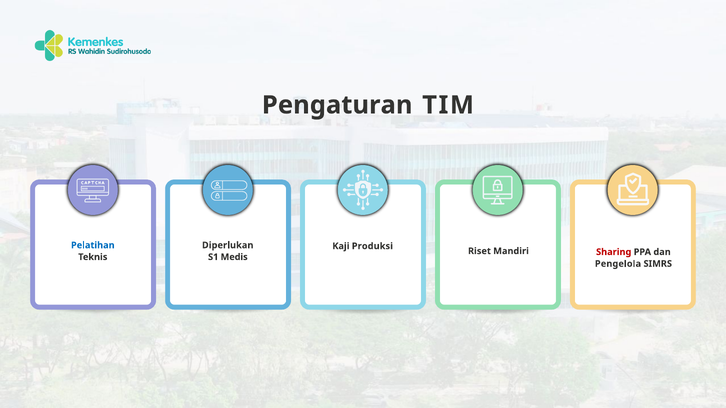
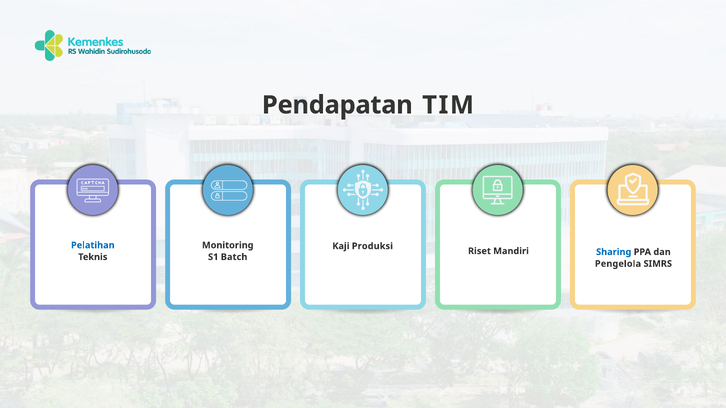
Pengaturan: Pengaturan -> Pendapatan
Diperlukan: Diperlukan -> Monitoring
Sharing colour: red -> blue
Medis: Medis -> Batch
